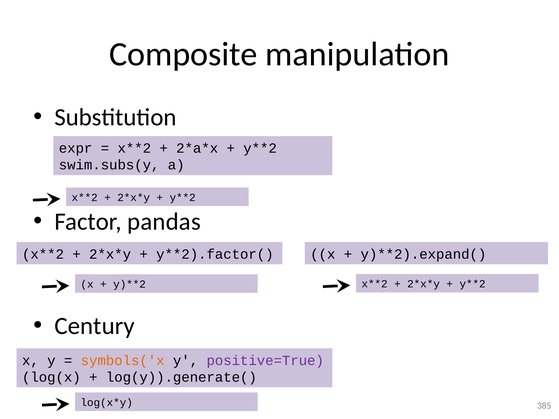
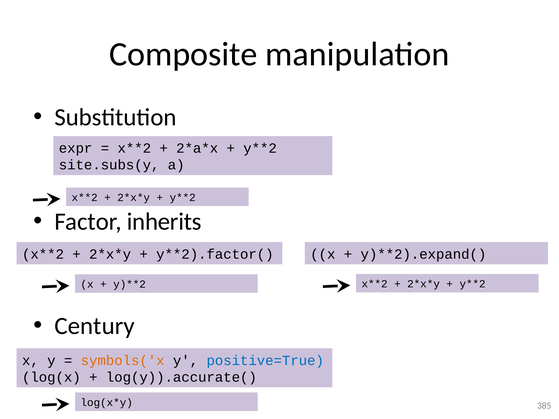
swim.subs(y: swim.subs(y -> site.subs(y
pandas: pandas -> inherits
positive=True colour: purple -> blue
log(y)).generate(: log(y)).generate( -> log(y)).accurate(
